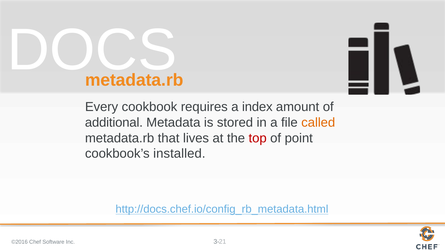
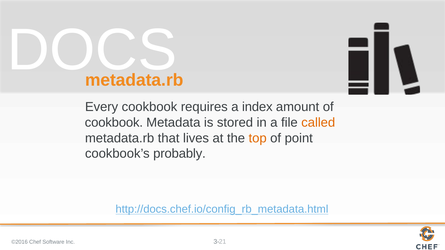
additional at (114, 123): additional -> cookbook
top colour: red -> orange
installed: installed -> probably
